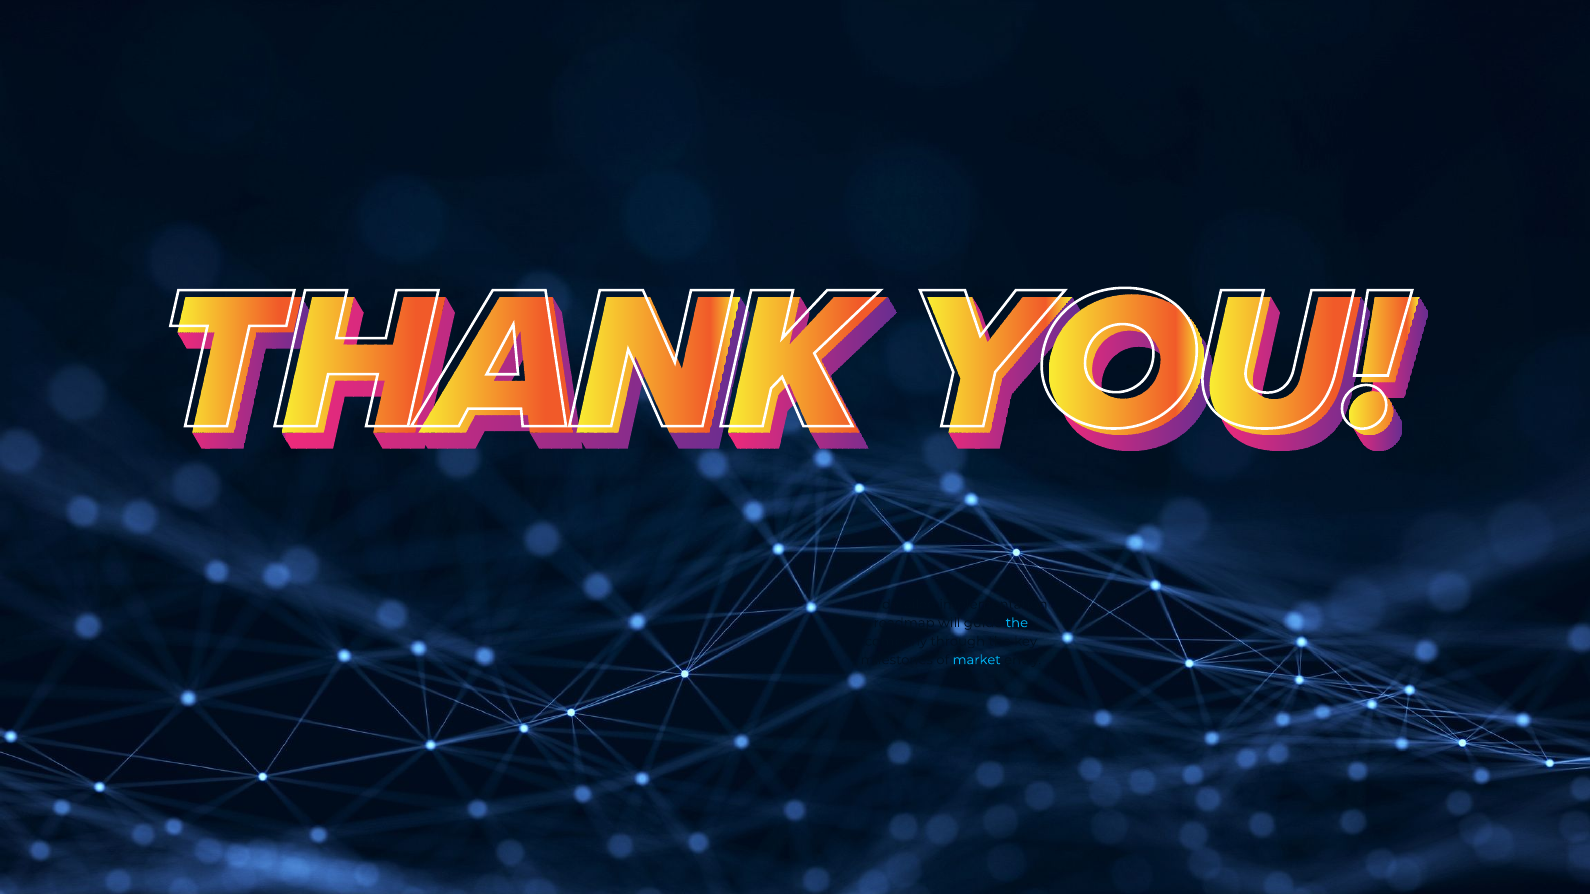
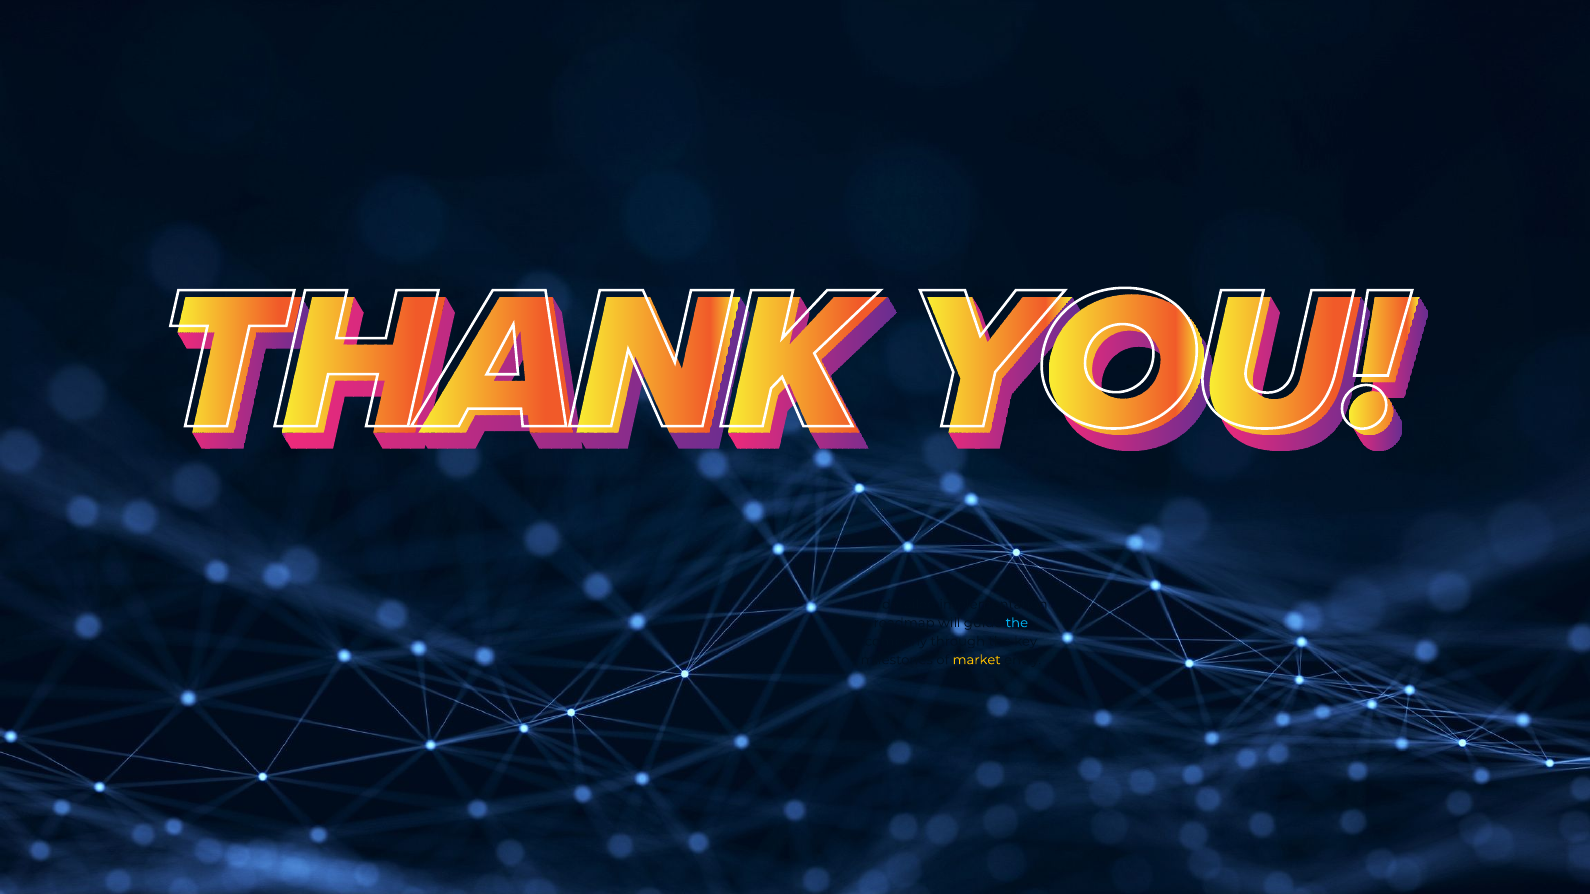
market colour: light blue -> yellow
